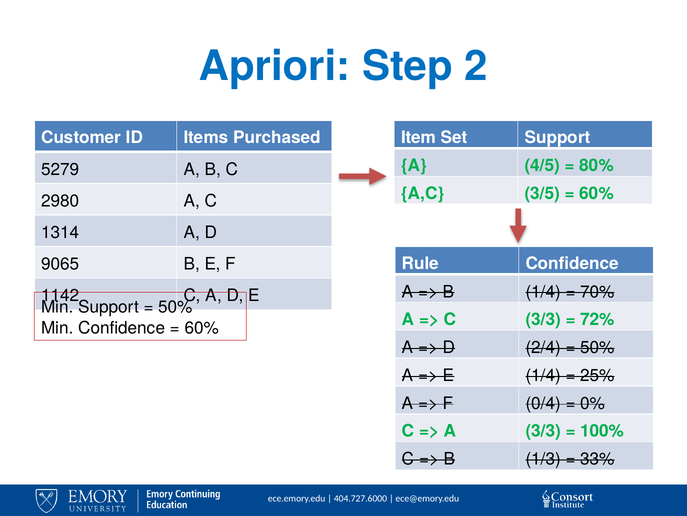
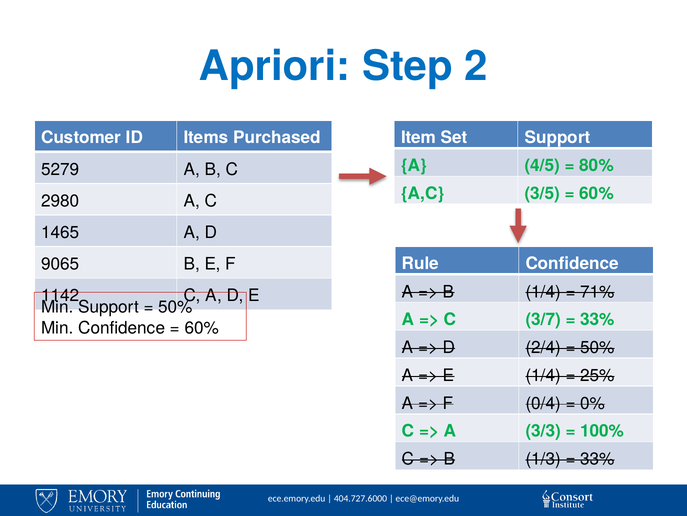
1314: 1314 -> 1465
70%: 70% -> 71%
C 3/3: 3/3 -> 3/7
72% at (598, 319): 72% -> 33%
